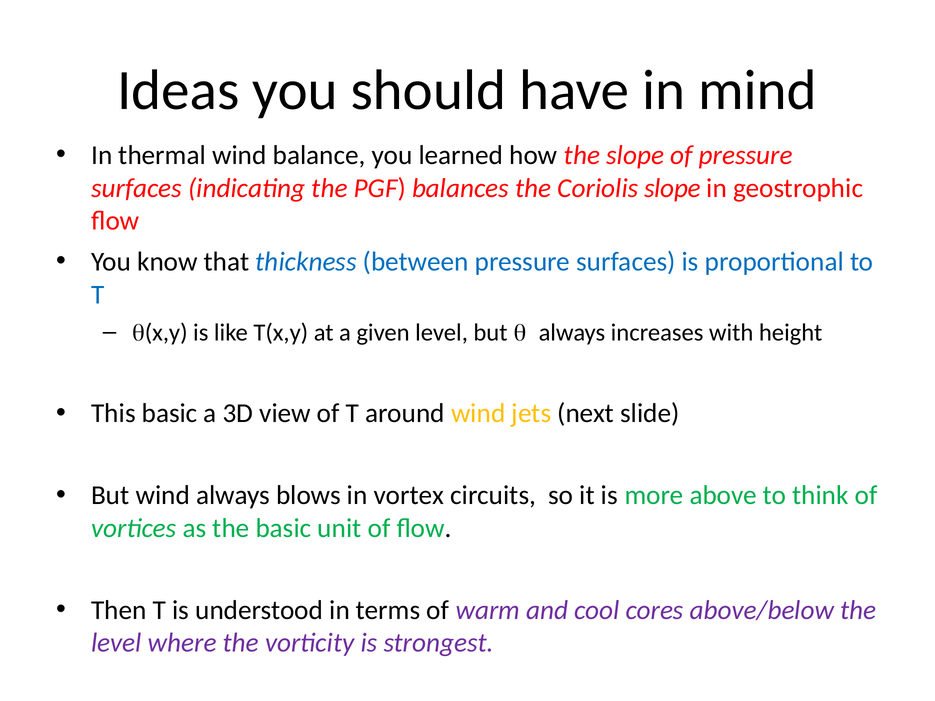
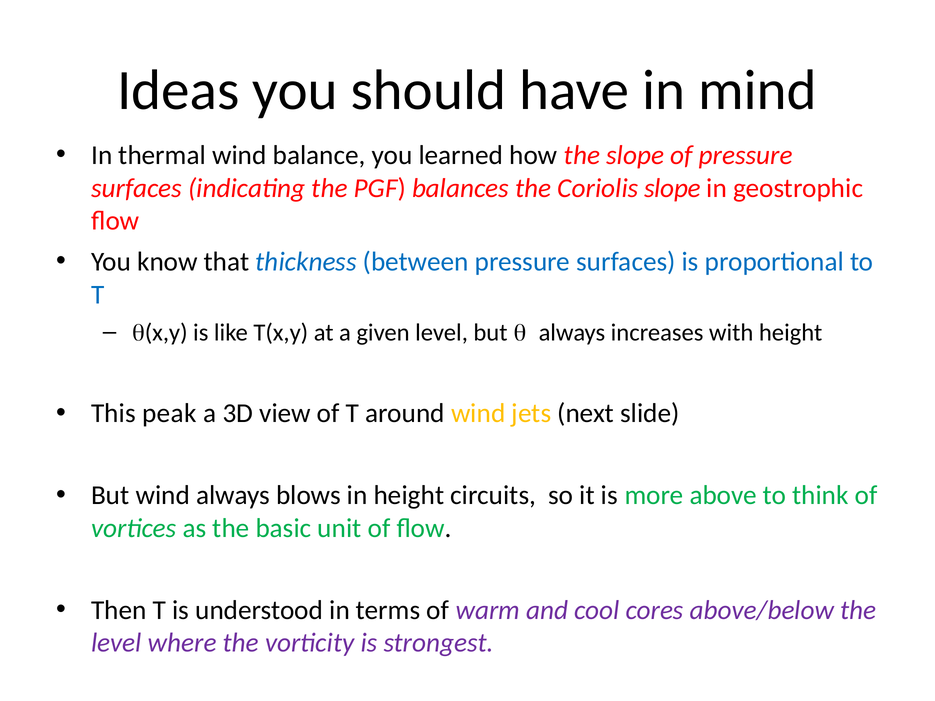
This basic: basic -> peak
in vortex: vortex -> height
